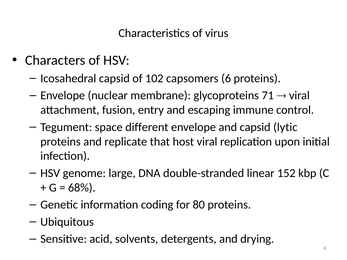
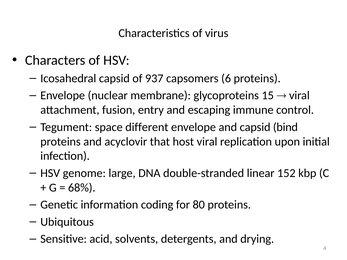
102: 102 -> 937
71: 71 -> 15
lytic: lytic -> bind
replicate: replicate -> acyclovir
